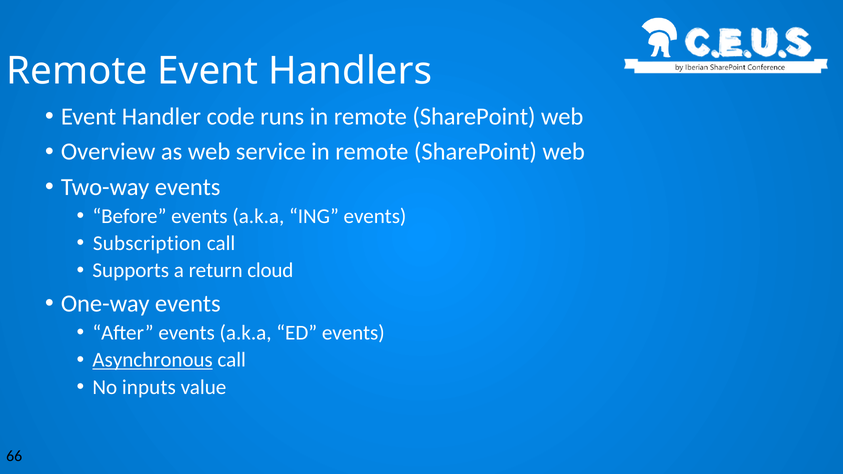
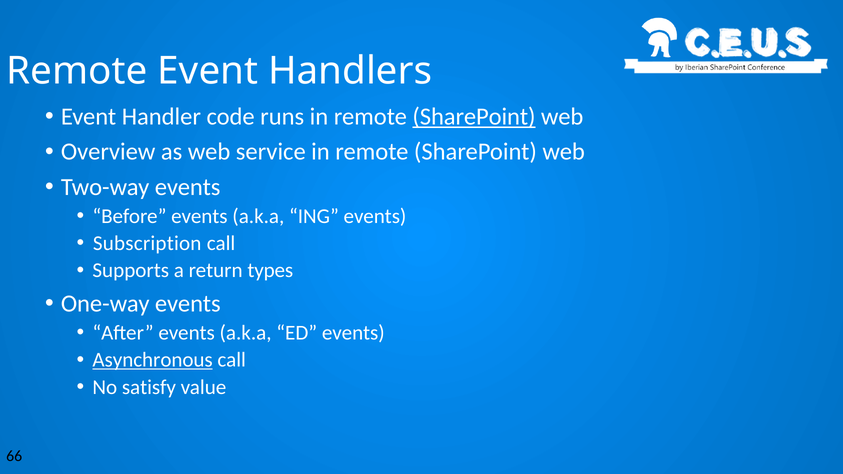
SharePoint at (474, 117) underline: none -> present
cloud: cloud -> types
inputs: inputs -> satisfy
